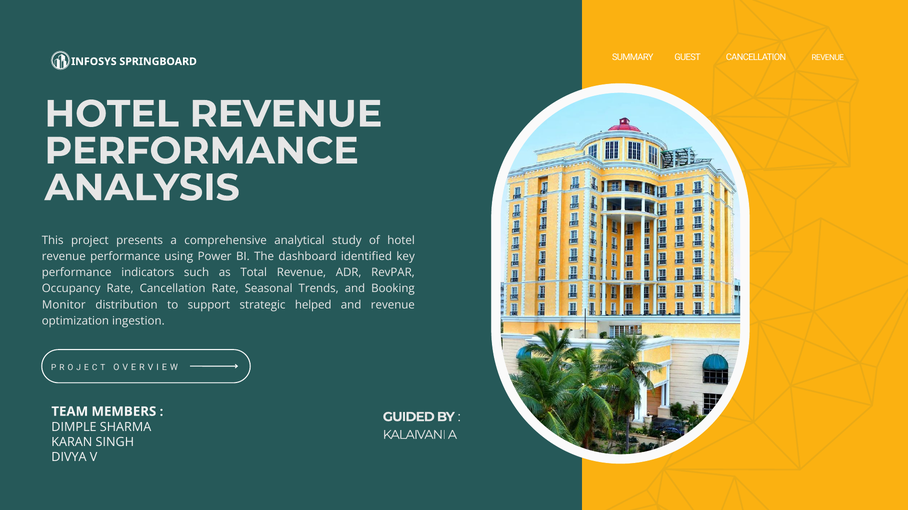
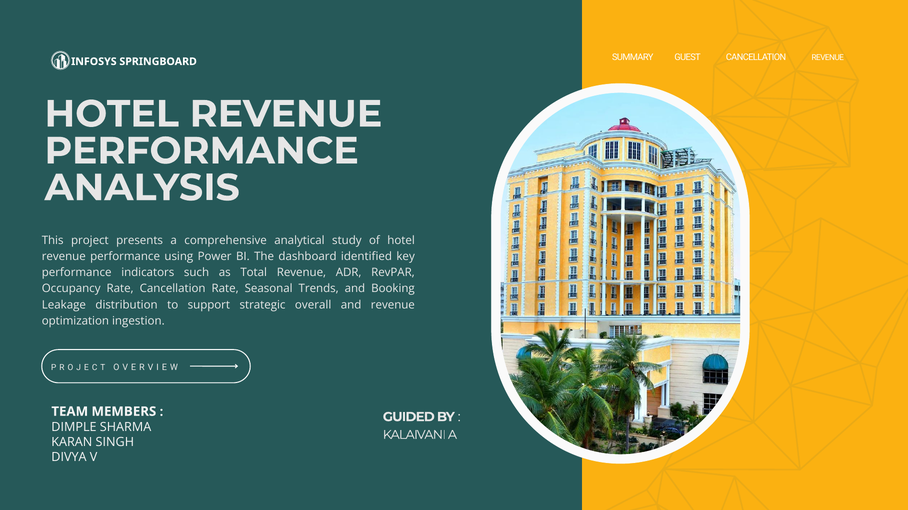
Monitor: Monitor -> Leakage
helped: helped -> overall
